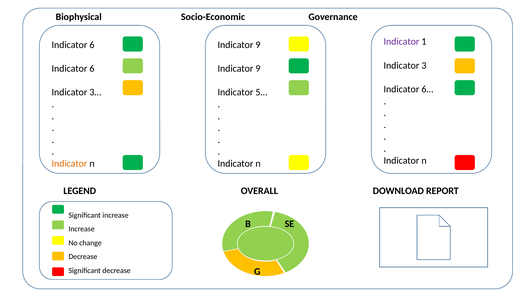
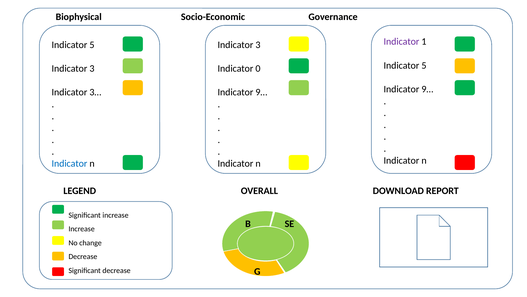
6 at (92, 45): 6 -> 5
9 at (258, 45): 9 -> 3
3 at (424, 65): 3 -> 5
6 at (92, 68): 6 -> 3
9 at (258, 68): 9 -> 0
6… at (427, 89): 6… -> 9…
5… at (261, 92): 5… -> 9…
Indicator at (69, 163) colour: orange -> blue
